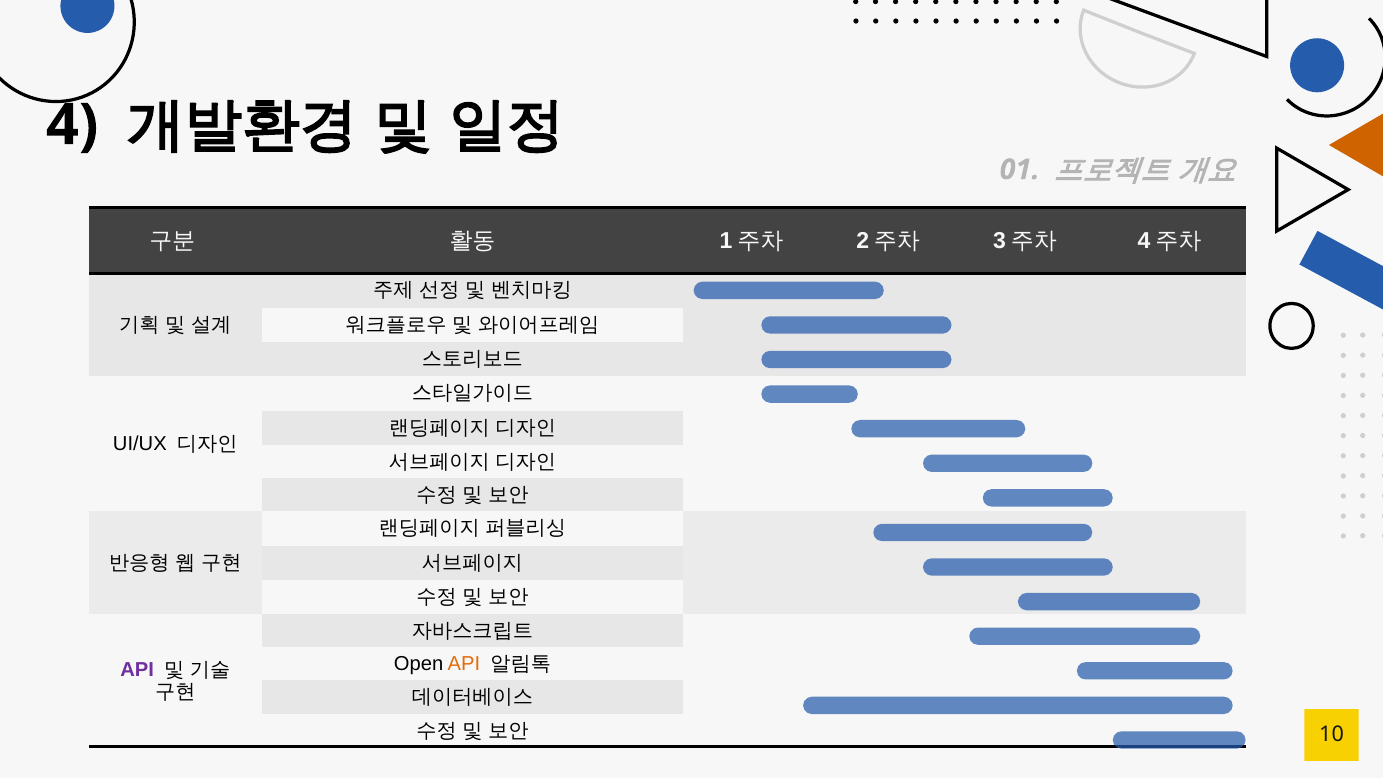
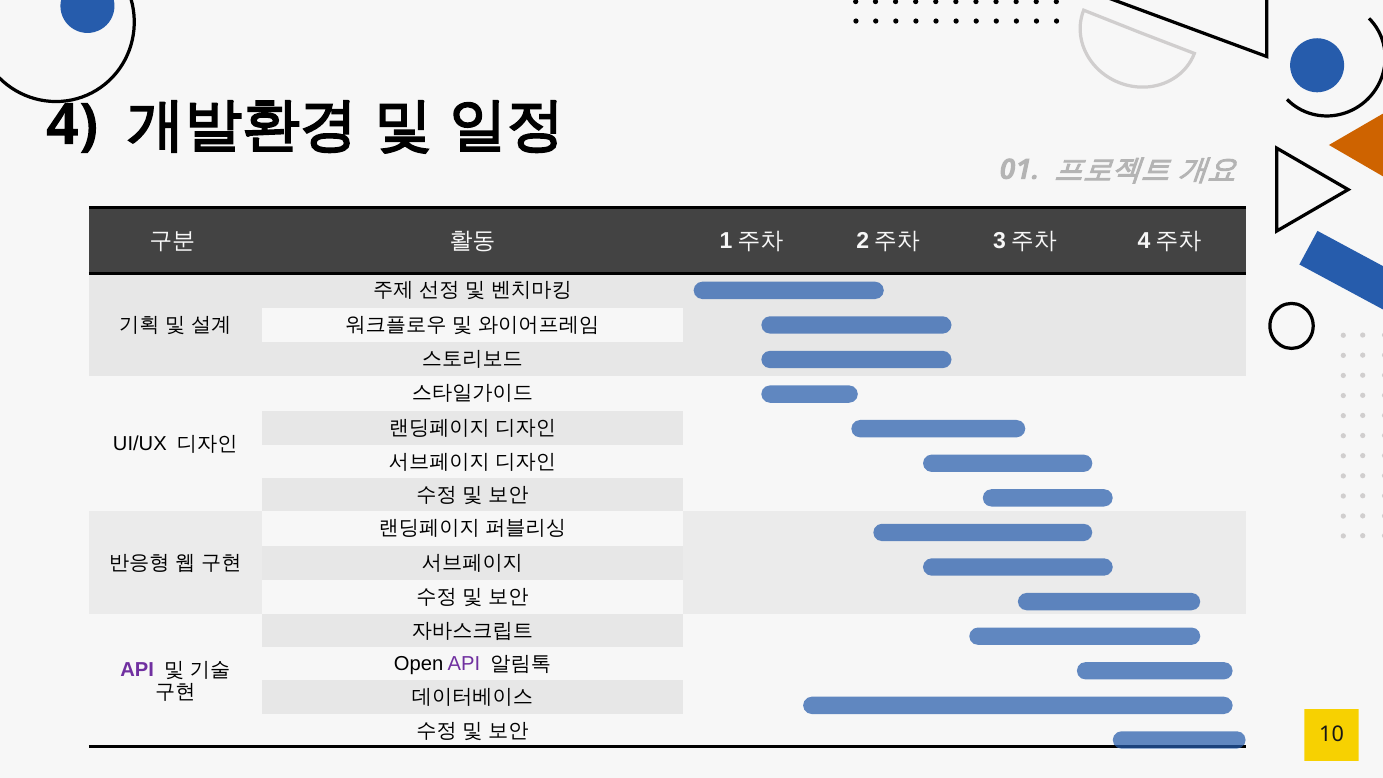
API at (464, 664) colour: orange -> purple
